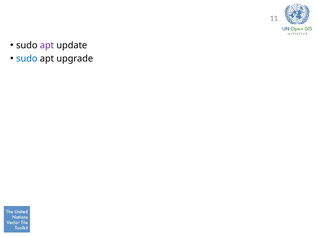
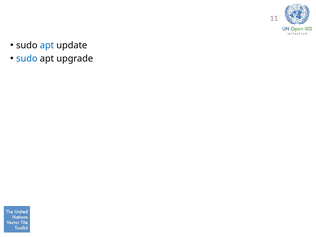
apt at (47, 45) colour: purple -> blue
